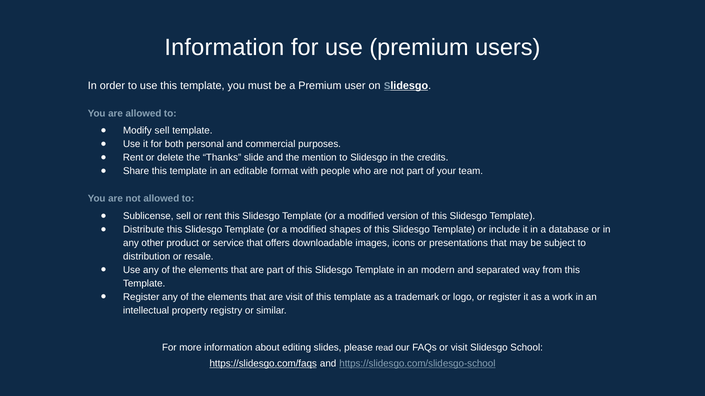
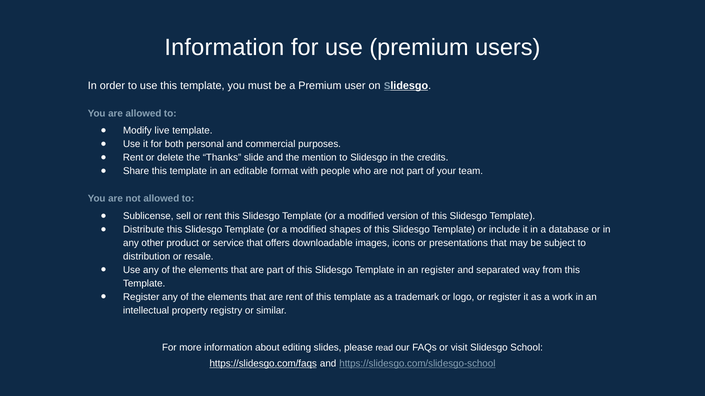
Modify sell: sell -> live
an modern: modern -> register
are visit: visit -> rent
